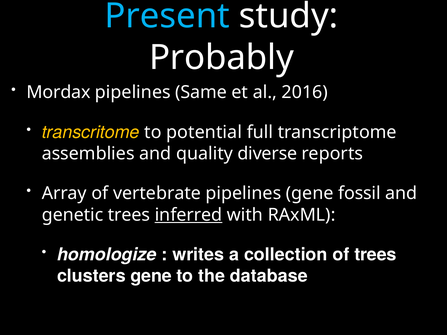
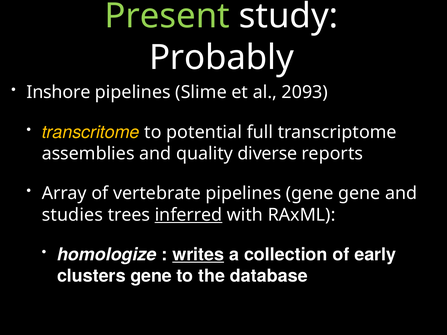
Present colour: light blue -> light green
Mordax: Mordax -> Inshore
Same: Same -> Slime
2016: 2016 -> 2093
gene fossil: fossil -> gene
genetic: genetic -> studies
writes underline: none -> present
of trees: trees -> early
